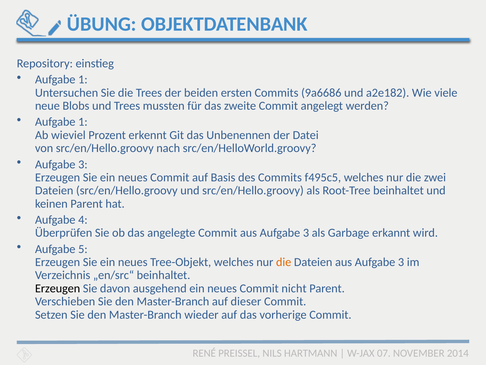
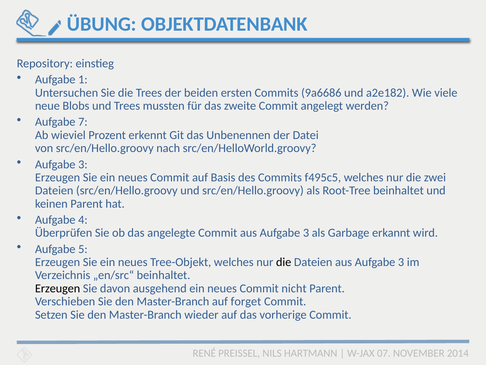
1 at (83, 122): 1 -> 7
die at (284, 262) colour: orange -> black
dieser: dieser -> forget
